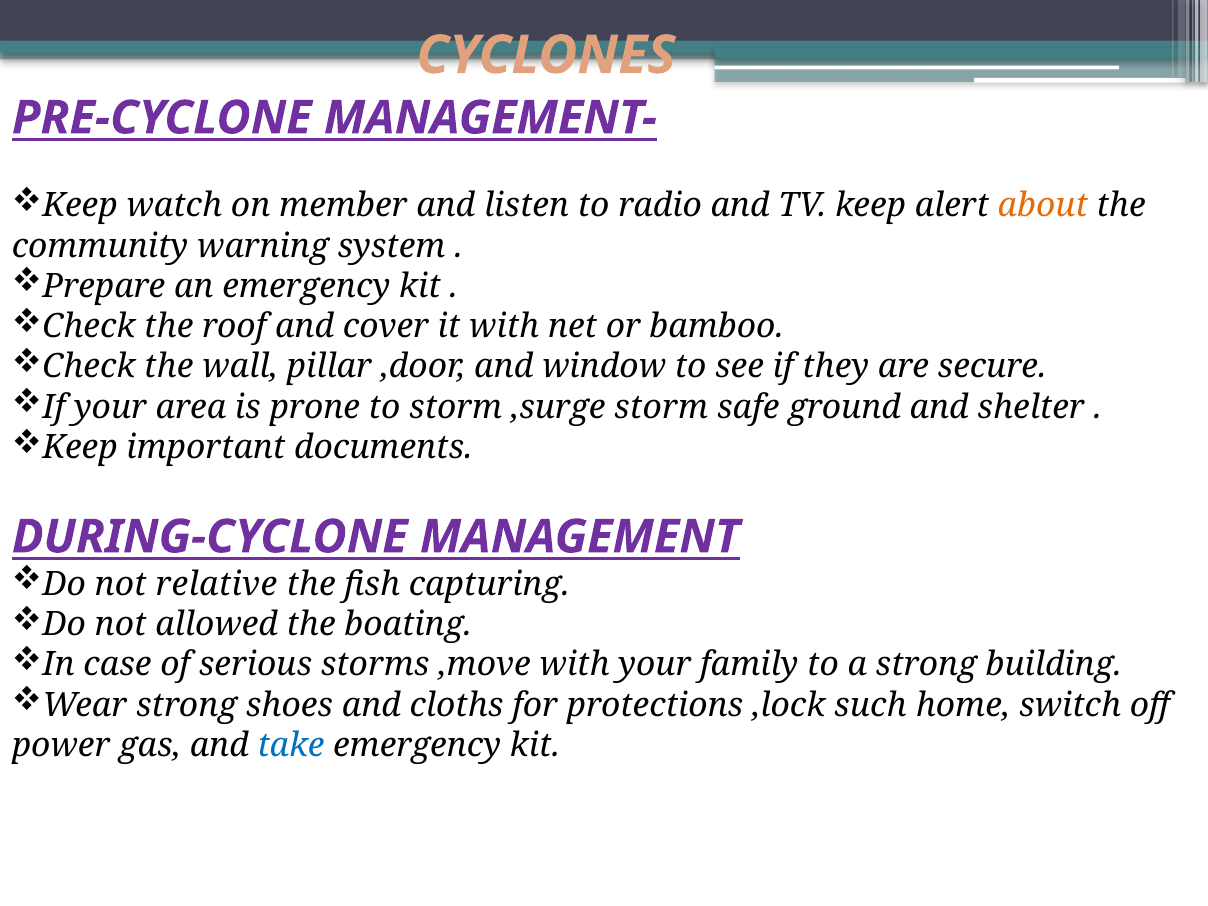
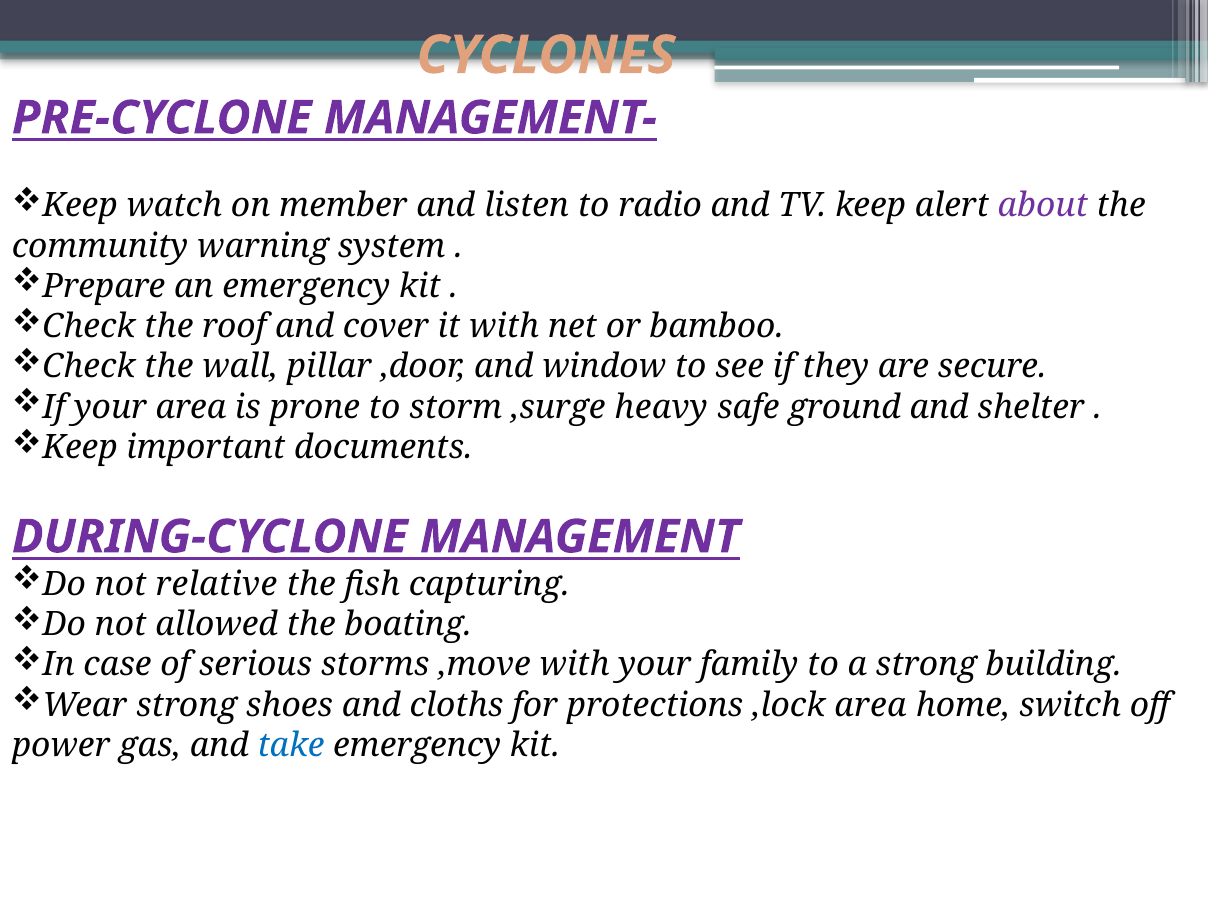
about colour: orange -> purple
,surge storm: storm -> heavy
,lock such: such -> area
